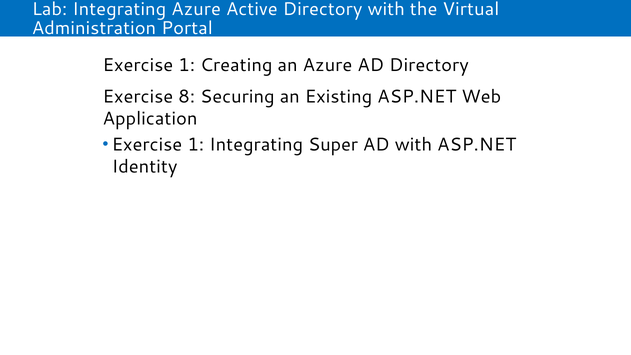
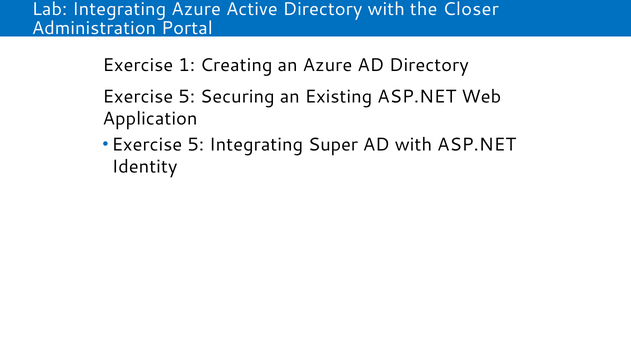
Virtual: Virtual -> Closer
8 at (187, 97): 8 -> 5
1 at (196, 145): 1 -> 5
